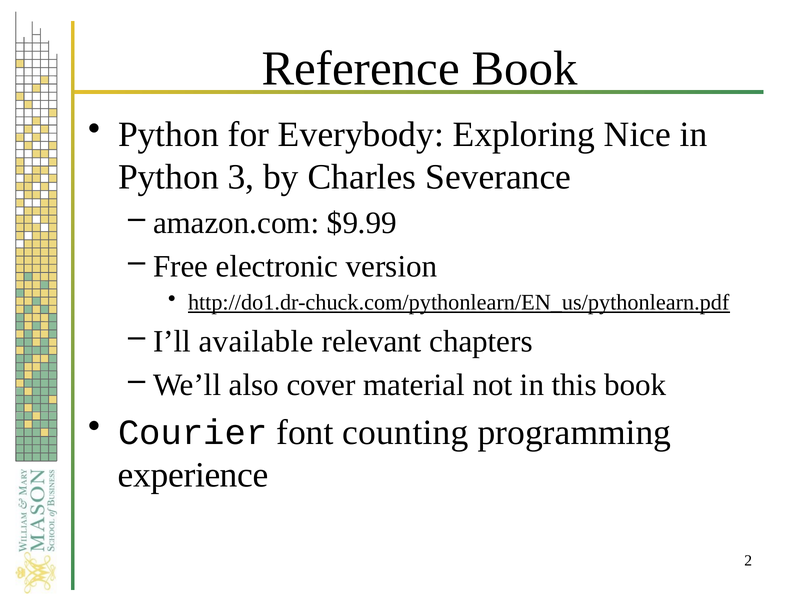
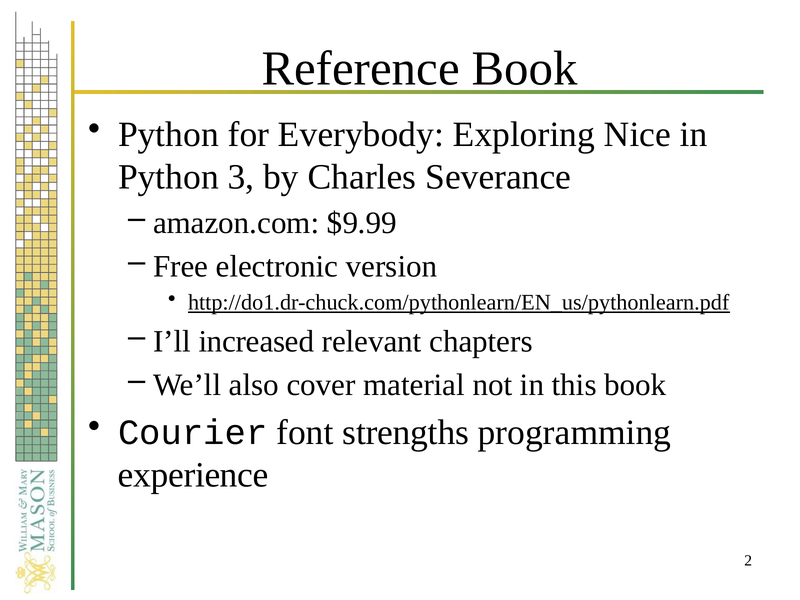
available: available -> increased
counting: counting -> strengths
